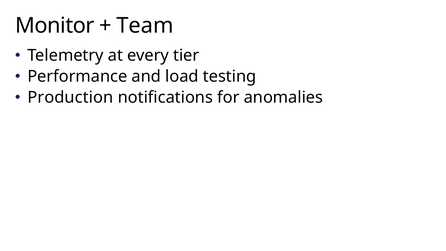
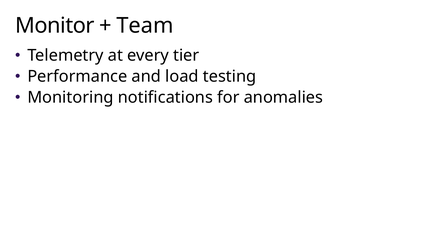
Production: Production -> Monitoring
